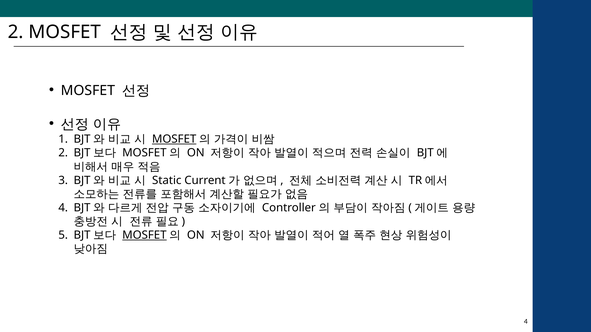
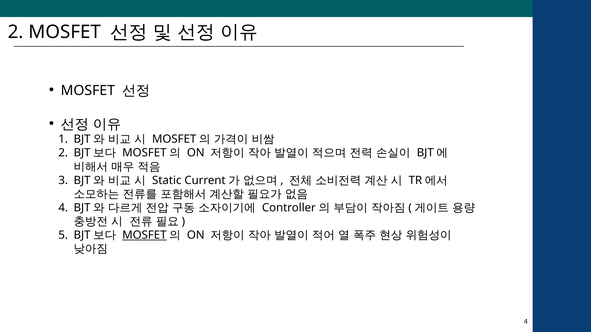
MOSFET at (174, 139) underline: present -> none
